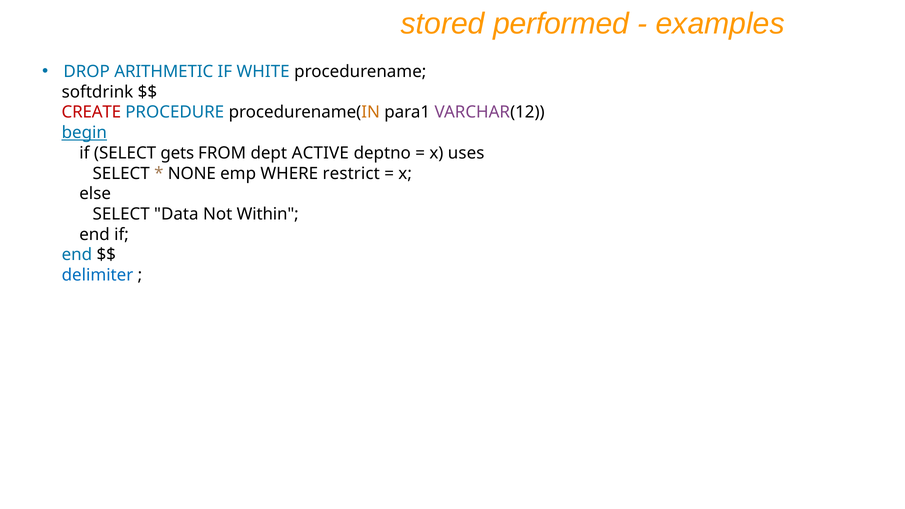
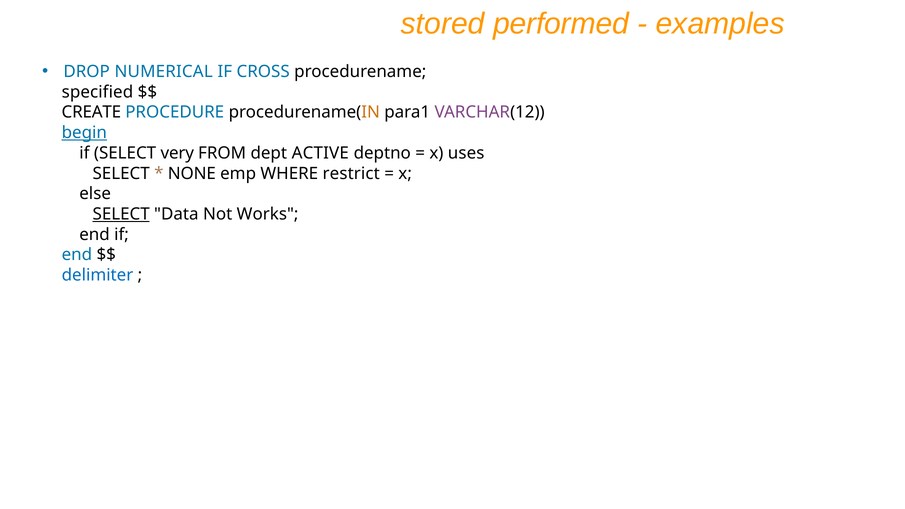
ARITHMETIC: ARITHMETIC -> NUMERICAL
WHITE: WHITE -> CROSS
softdrink: softdrink -> specified
CREATE colour: red -> black
gets: gets -> very
SELECT at (121, 214) underline: none -> present
Within: Within -> Works
